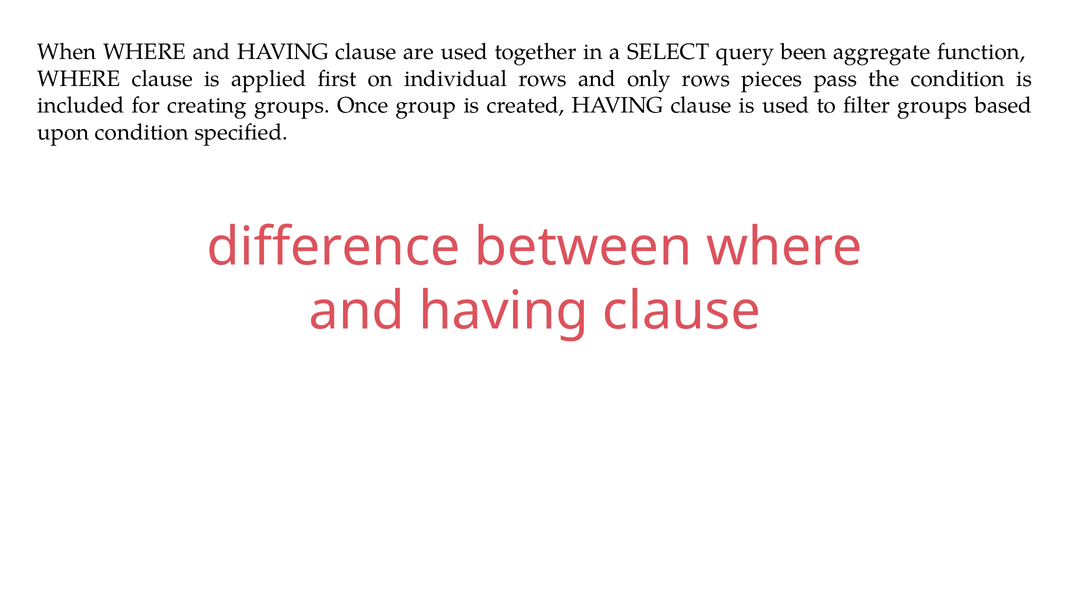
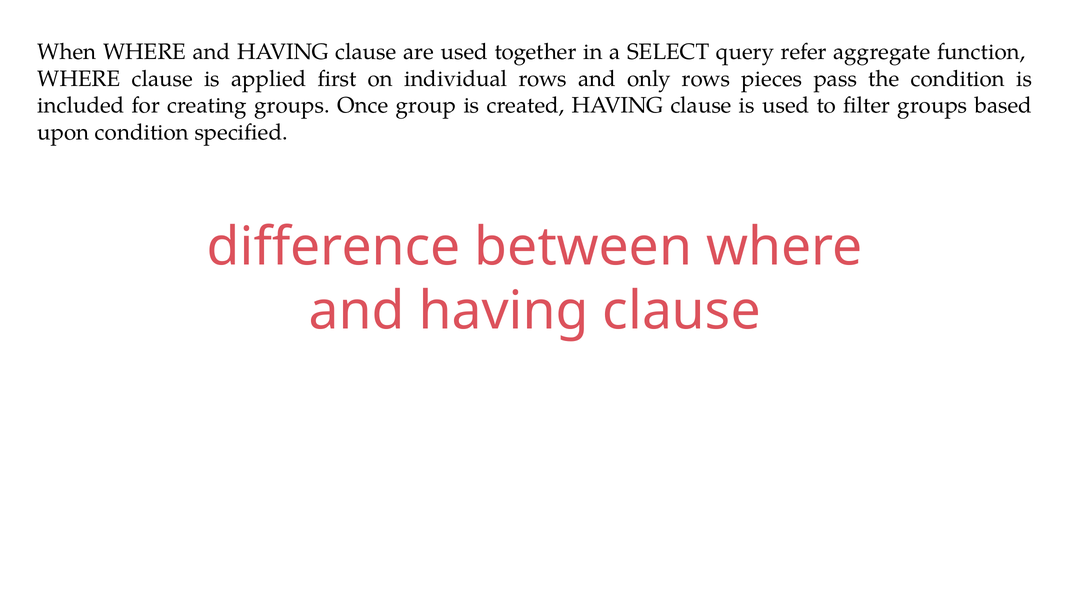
been: been -> refer
